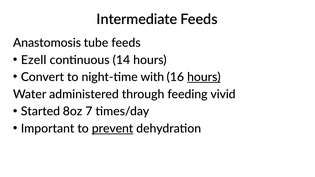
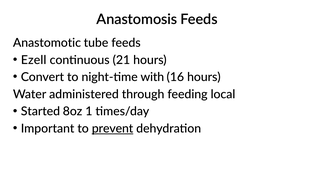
Intermediate: Intermediate -> Anastomosis
Anastomosis: Anastomosis -> Anastomotic
14: 14 -> 21
hours at (204, 77) underline: present -> none
vivid: vivid -> local
7: 7 -> 1
